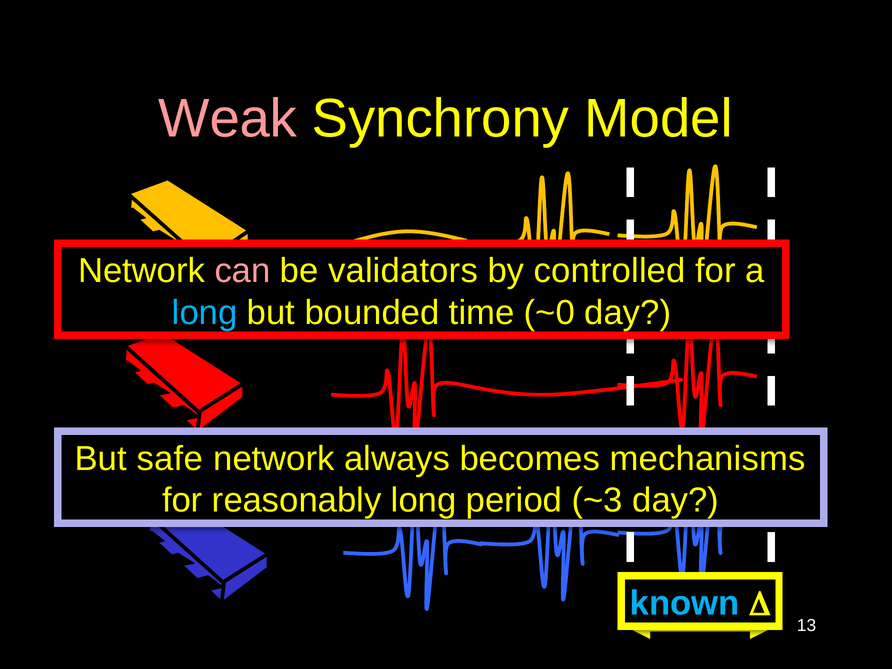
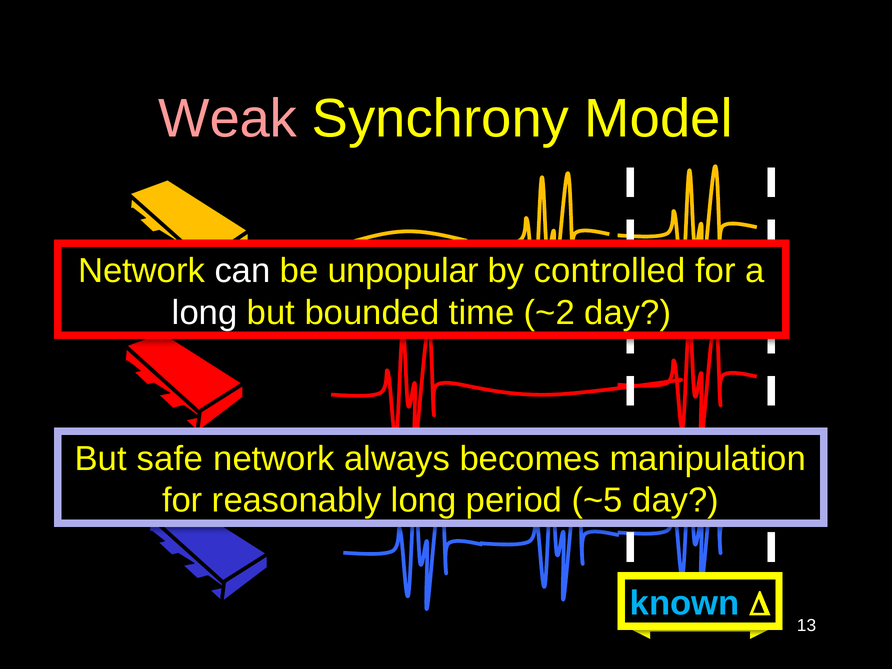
can colour: pink -> white
validators: validators -> unpopular
long at (205, 313) colour: light blue -> white
~0: ~0 -> ~2
mechanisms: mechanisms -> manipulation
~3: ~3 -> ~5
